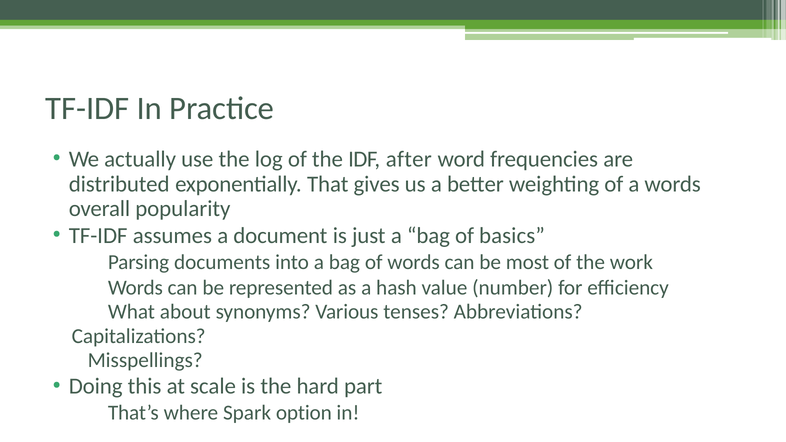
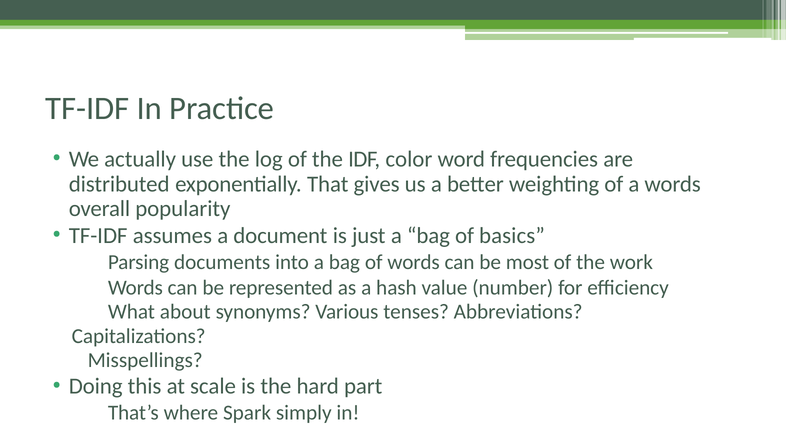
after: after -> color
option: option -> simply
